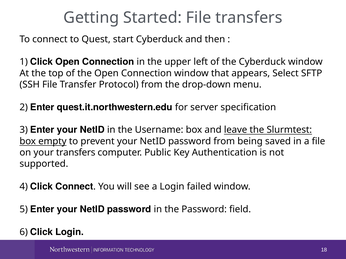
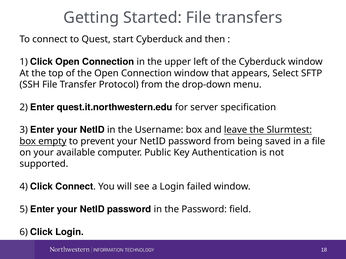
your transfers: transfers -> available
